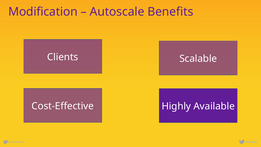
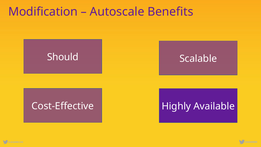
Clients: Clients -> Should
